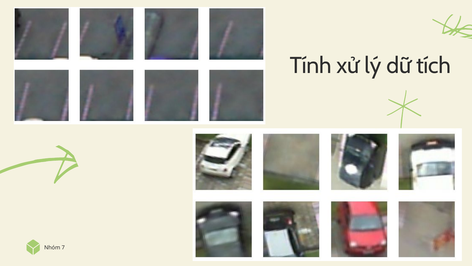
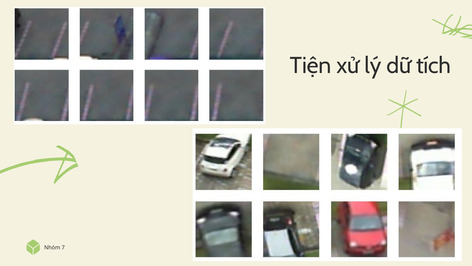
Tính: Tính -> Tiện
